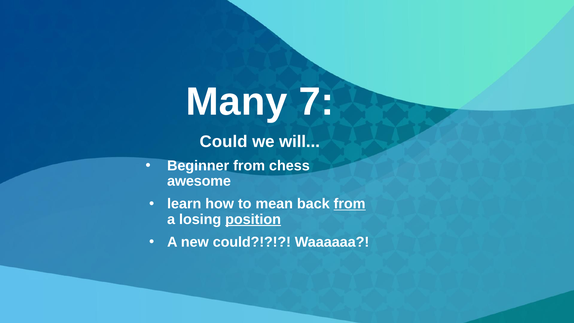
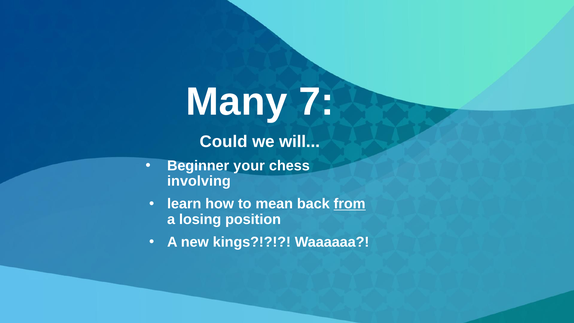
Beginner from: from -> your
awesome: awesome -> involving
position underline: present -> none
new could: could -> kings
